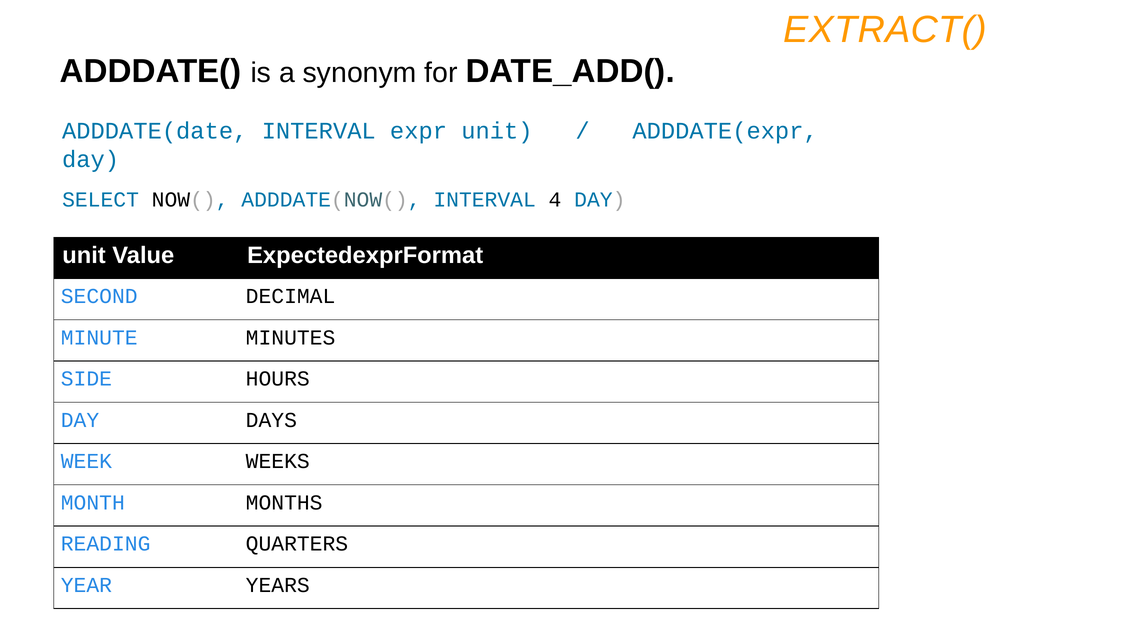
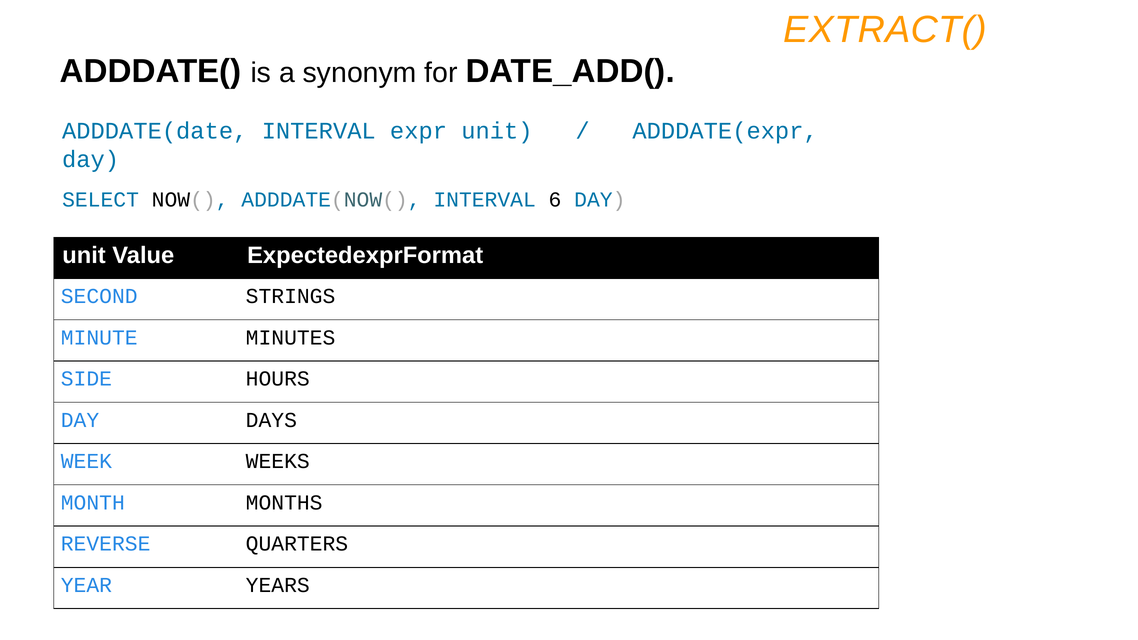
4: 4 -> 6
DECIMAL: DECIMAL -> STRINGS
READING: READING -> REVERSE
